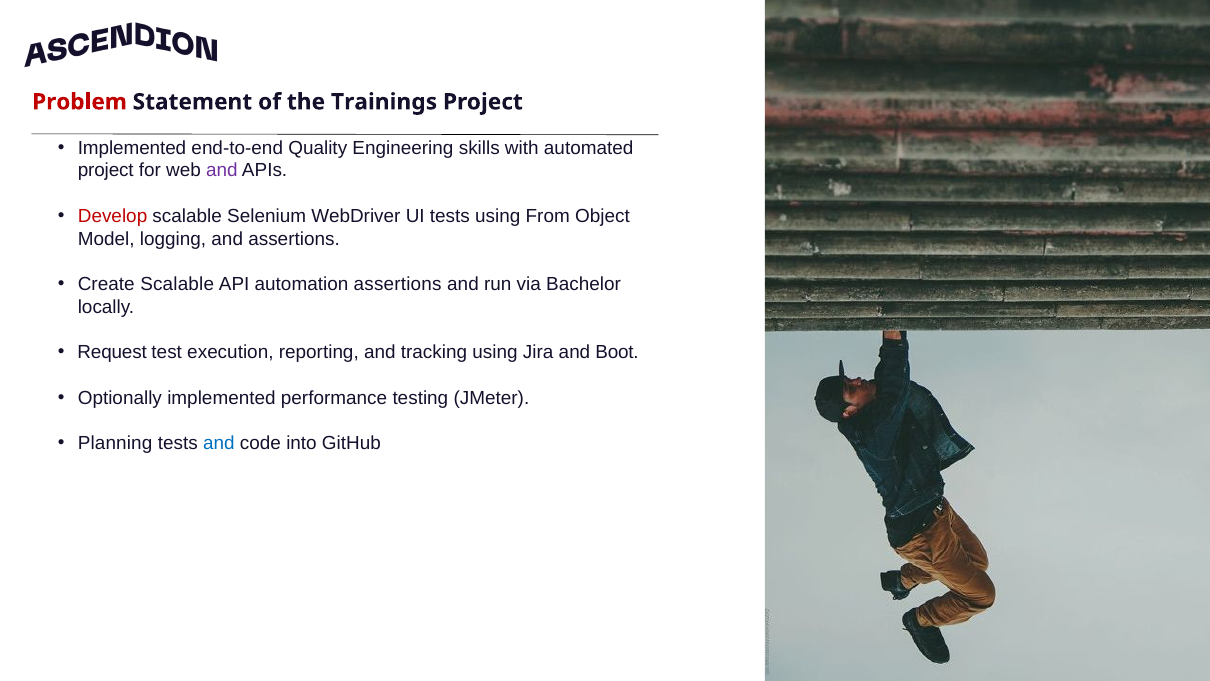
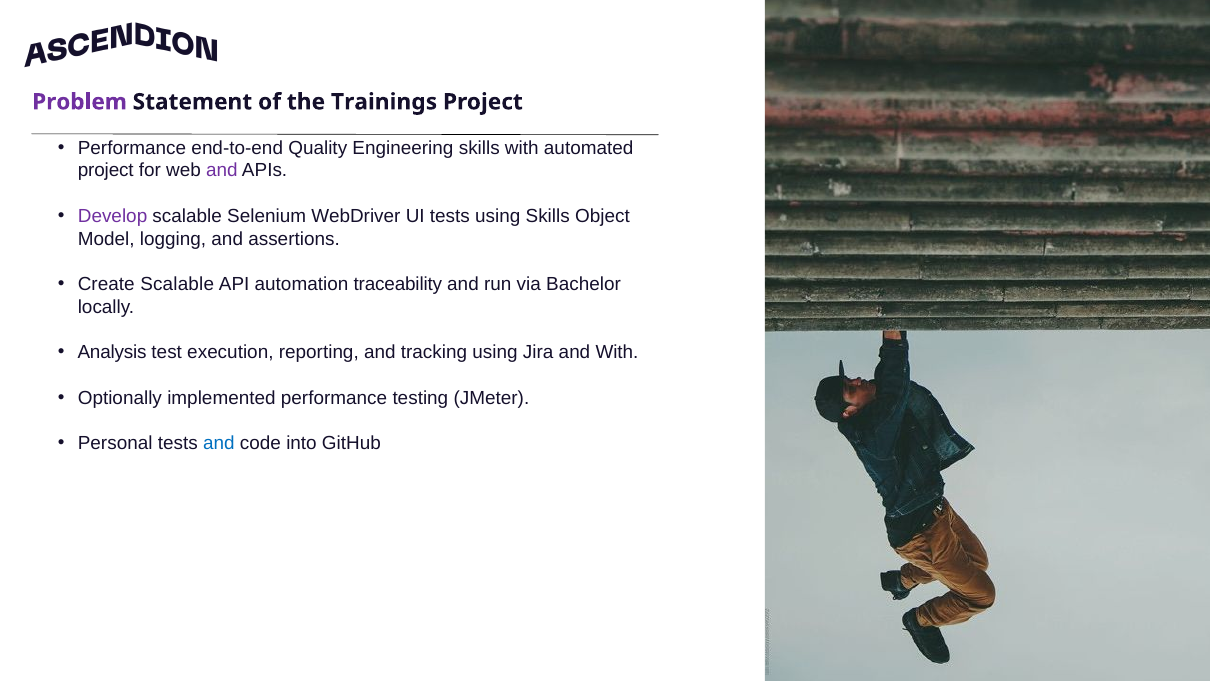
Problem colour: red -> purple
Implemented at (132, 148): Implemented -> Performance
Develop colour: red -> purple
using From: From -> Skills
automation assertions: assertions -> traceability
Request: Request -> Analysis
and Boot: Boot -> With
Planning: Planning -> Personal
